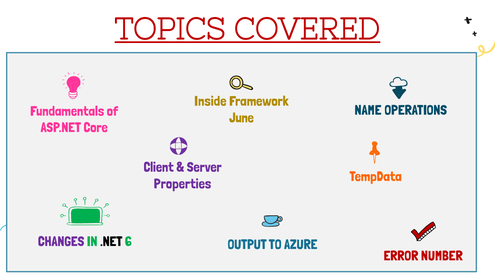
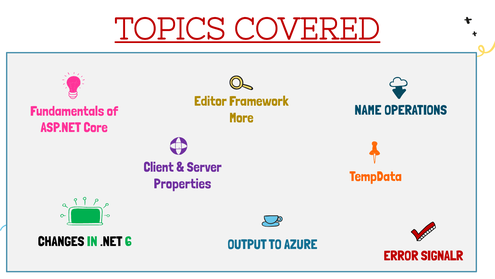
Inside: Inside -> Editor
June: June -> More
CHANGES colour: purple -> black
NUMBER: NUMBER -> SIGNALR
